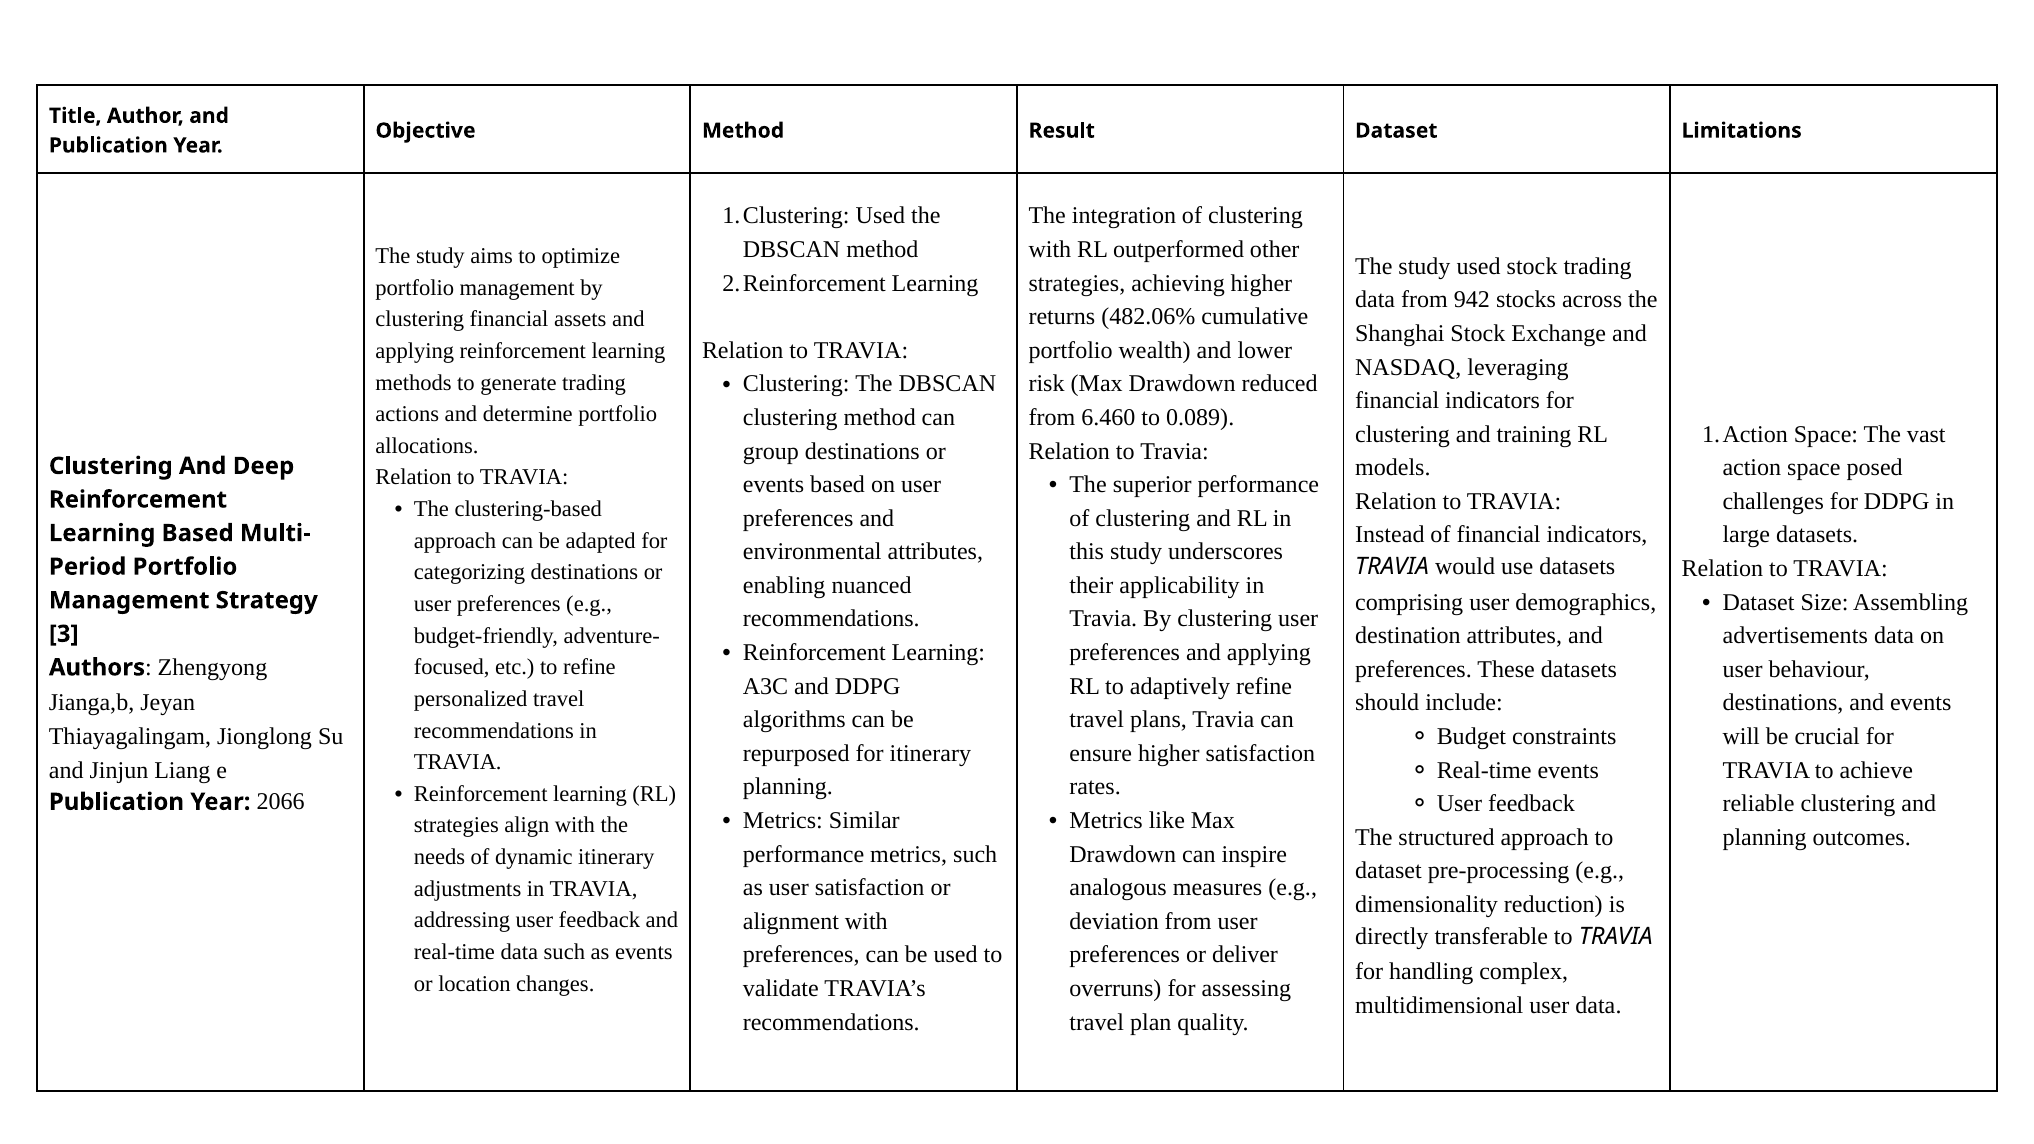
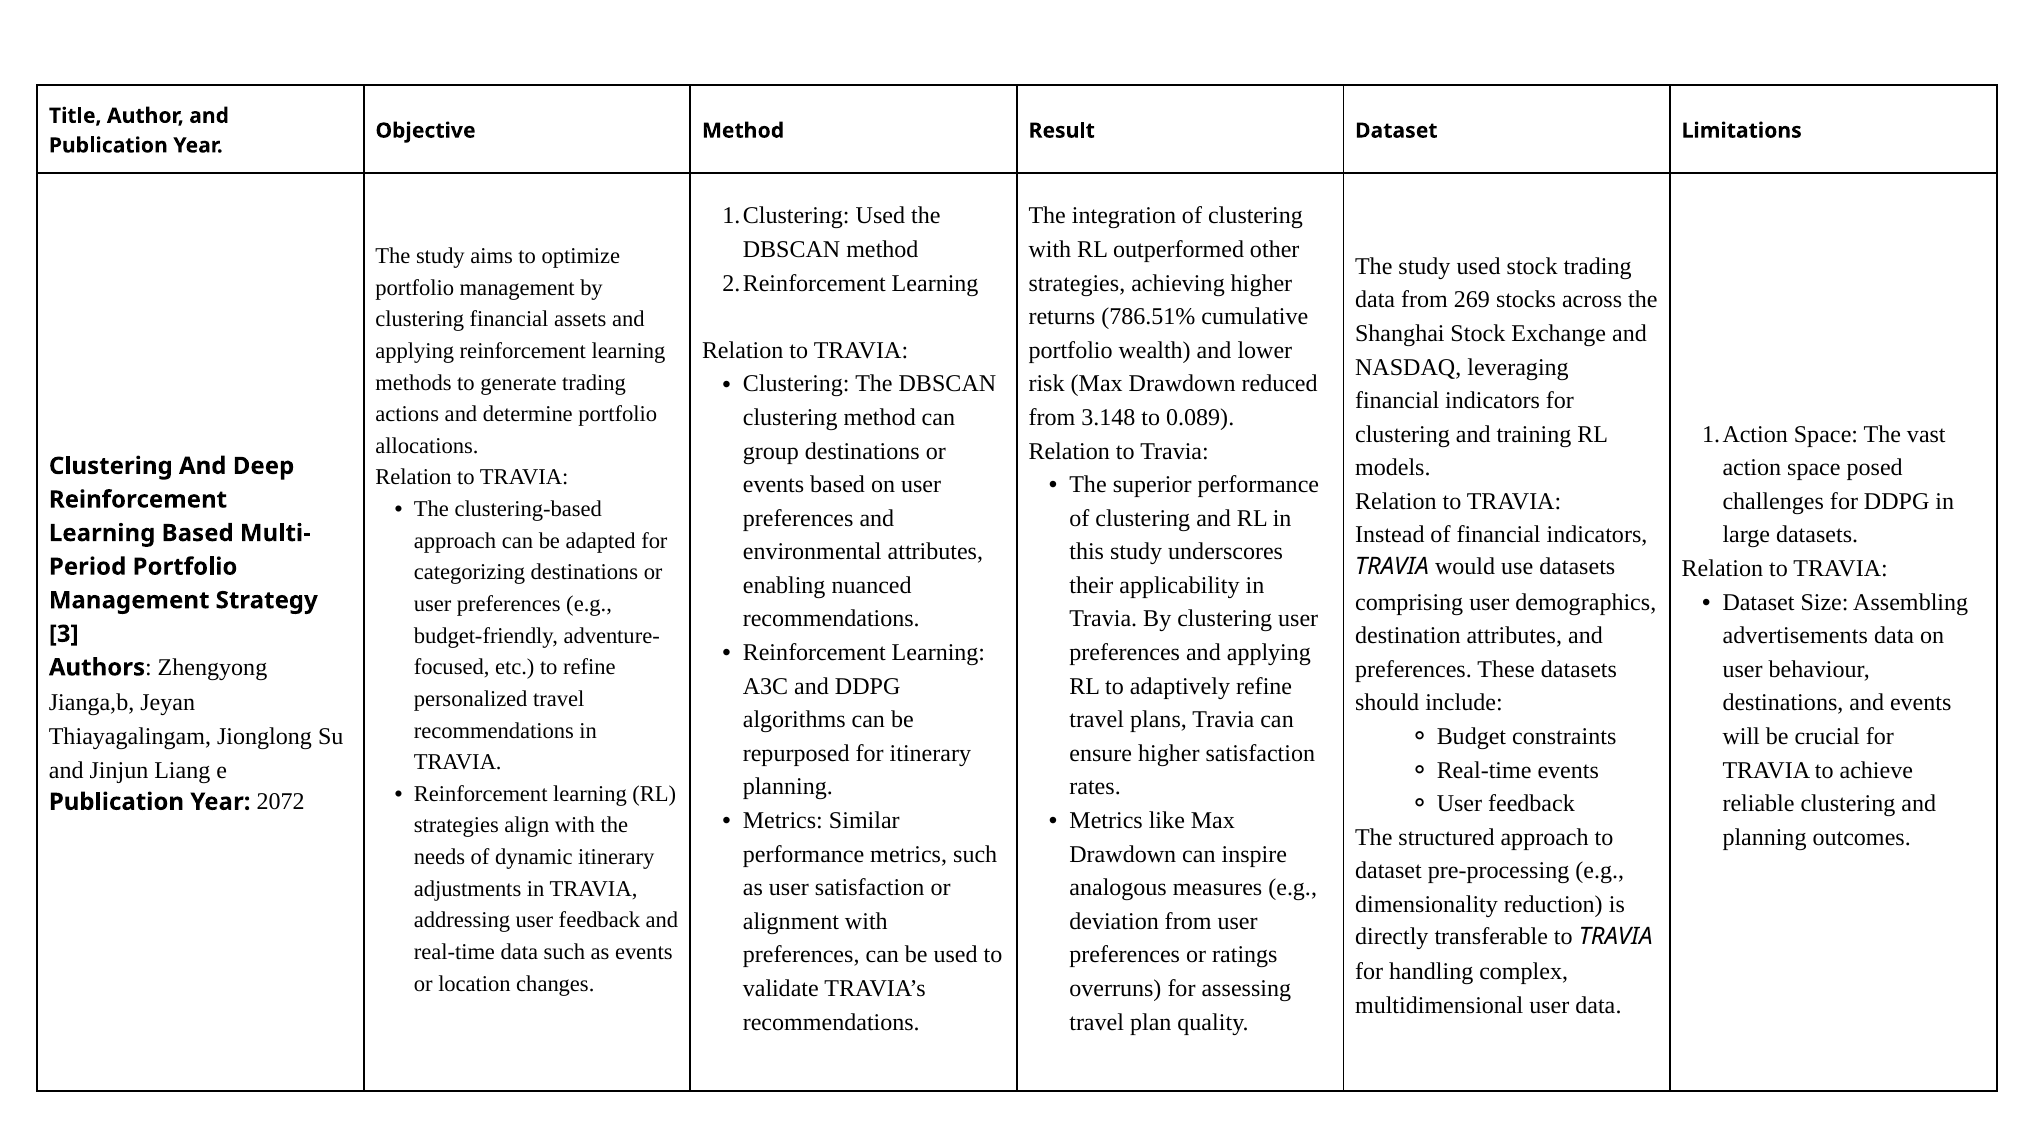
942: 942 -> 269
482.06%: 482.06% -> 786.51%
6.460: 6.460 -> 3.148
2066: 2066 -> 2072
deliver: deliver -> ratings
